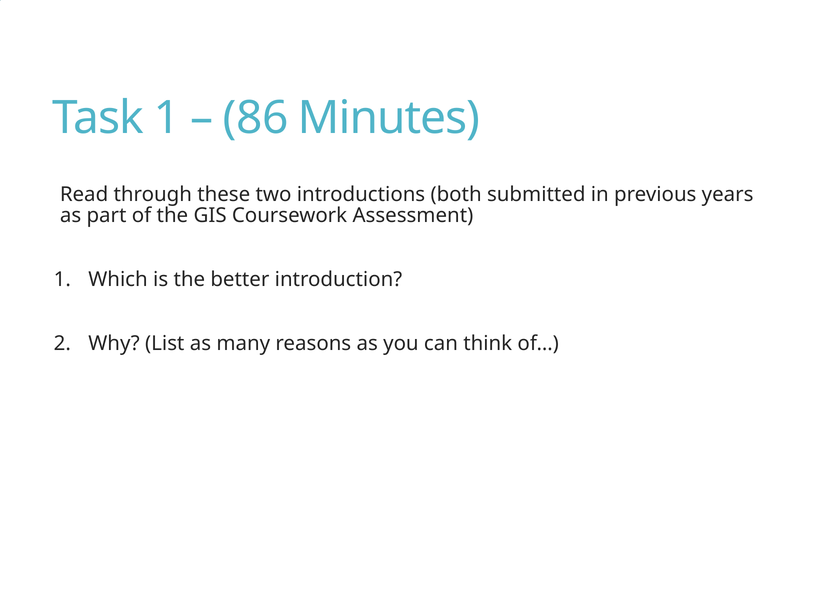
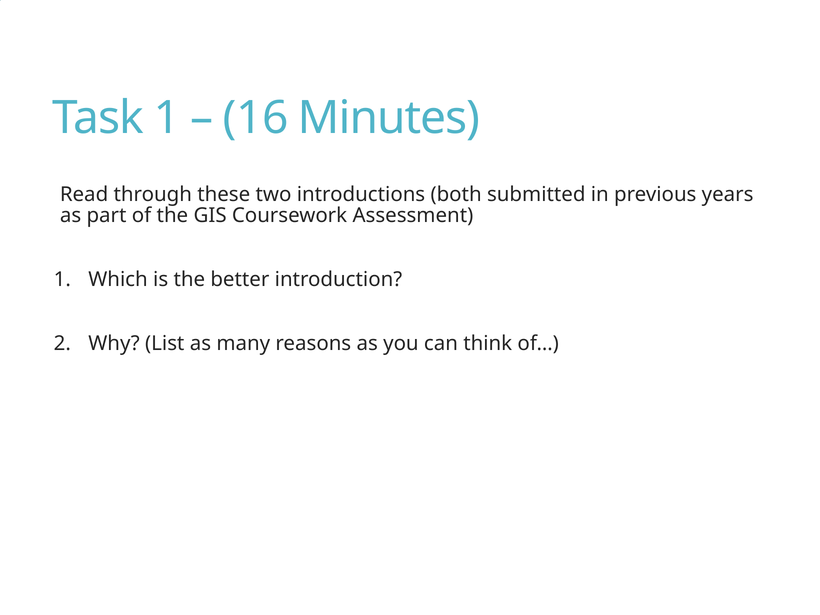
86: 86 -> 16
